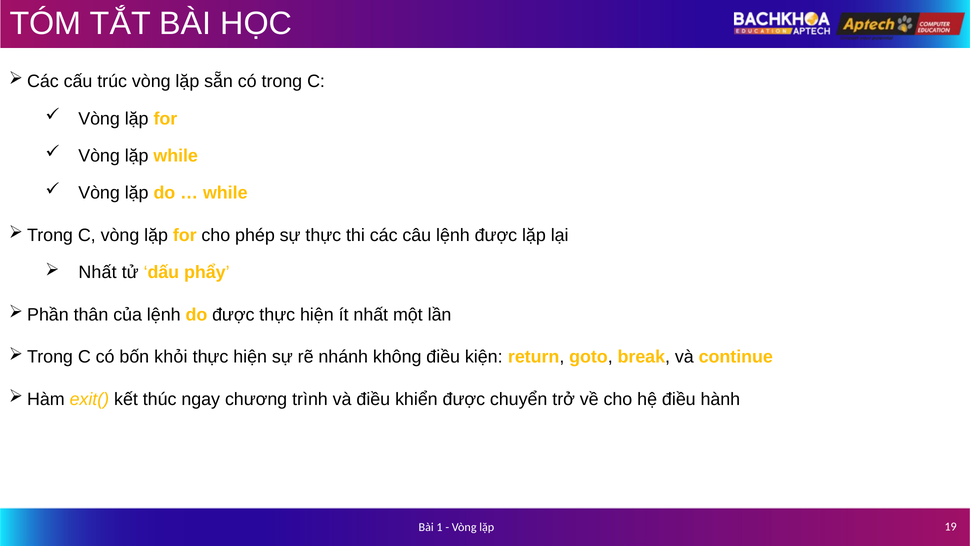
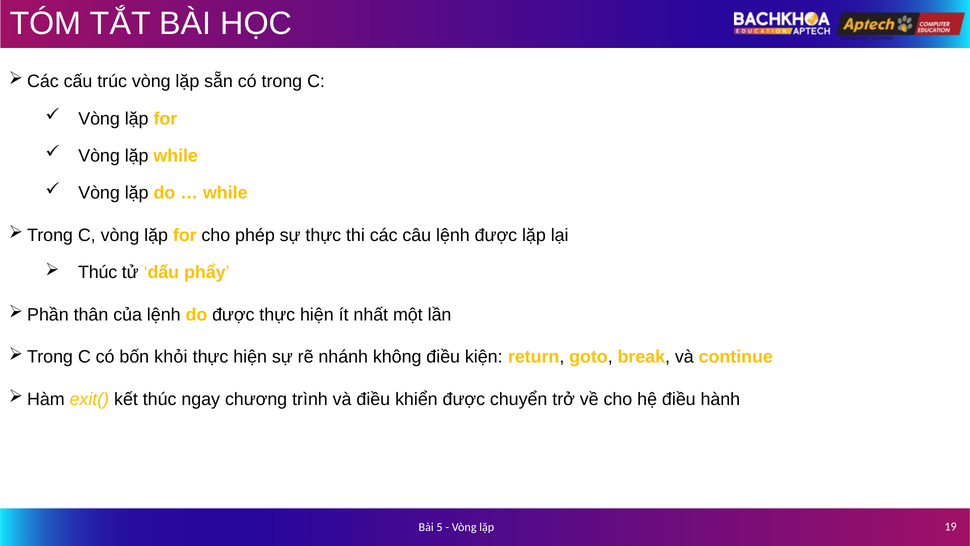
Nhất at (98, 272): Nhất -> Thúc
1: 1 -> 5
